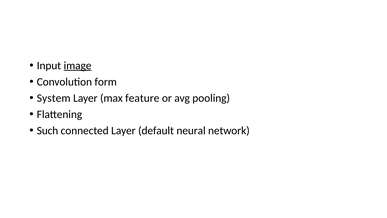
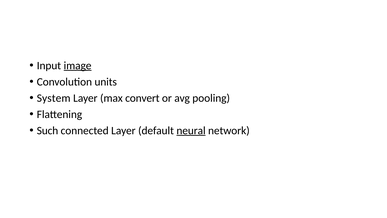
form: form -> units
feature: feature -> convert
neural underline: none -> present
